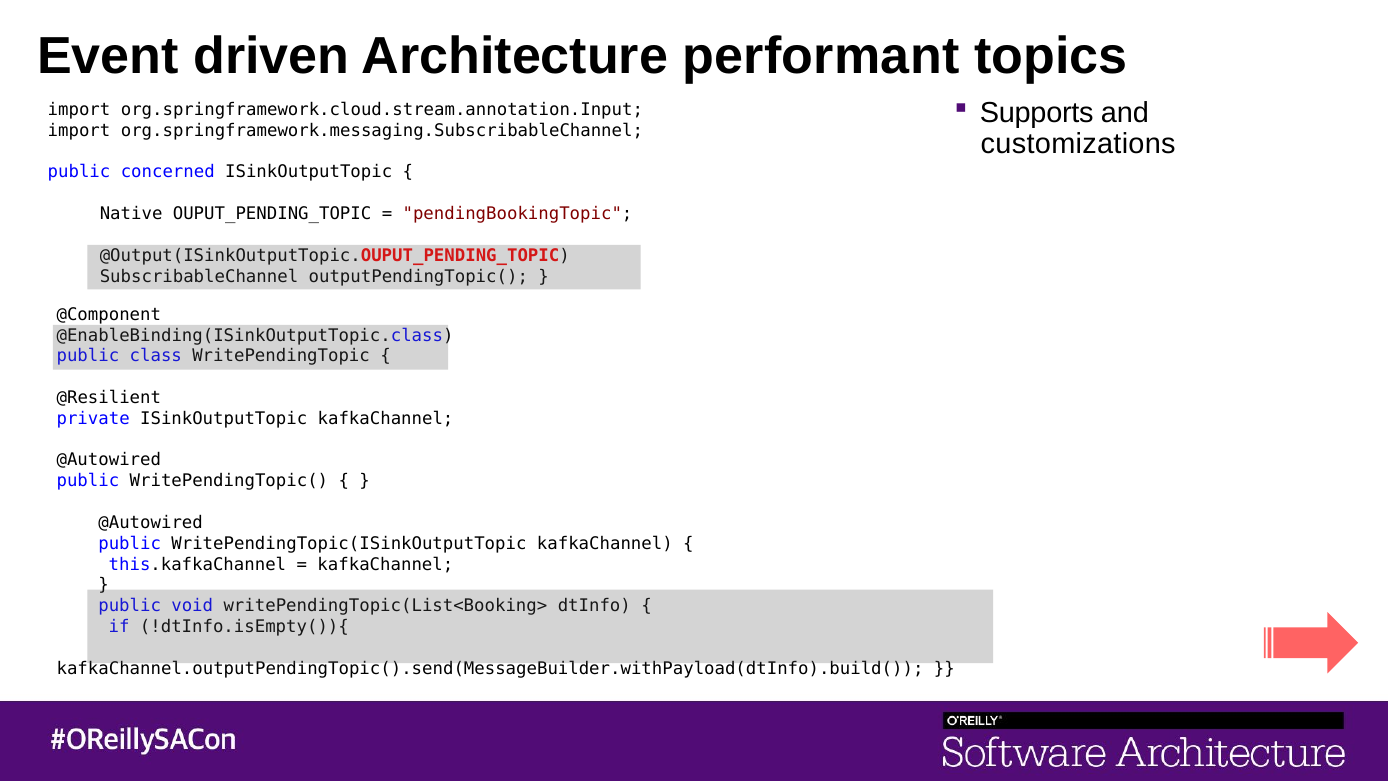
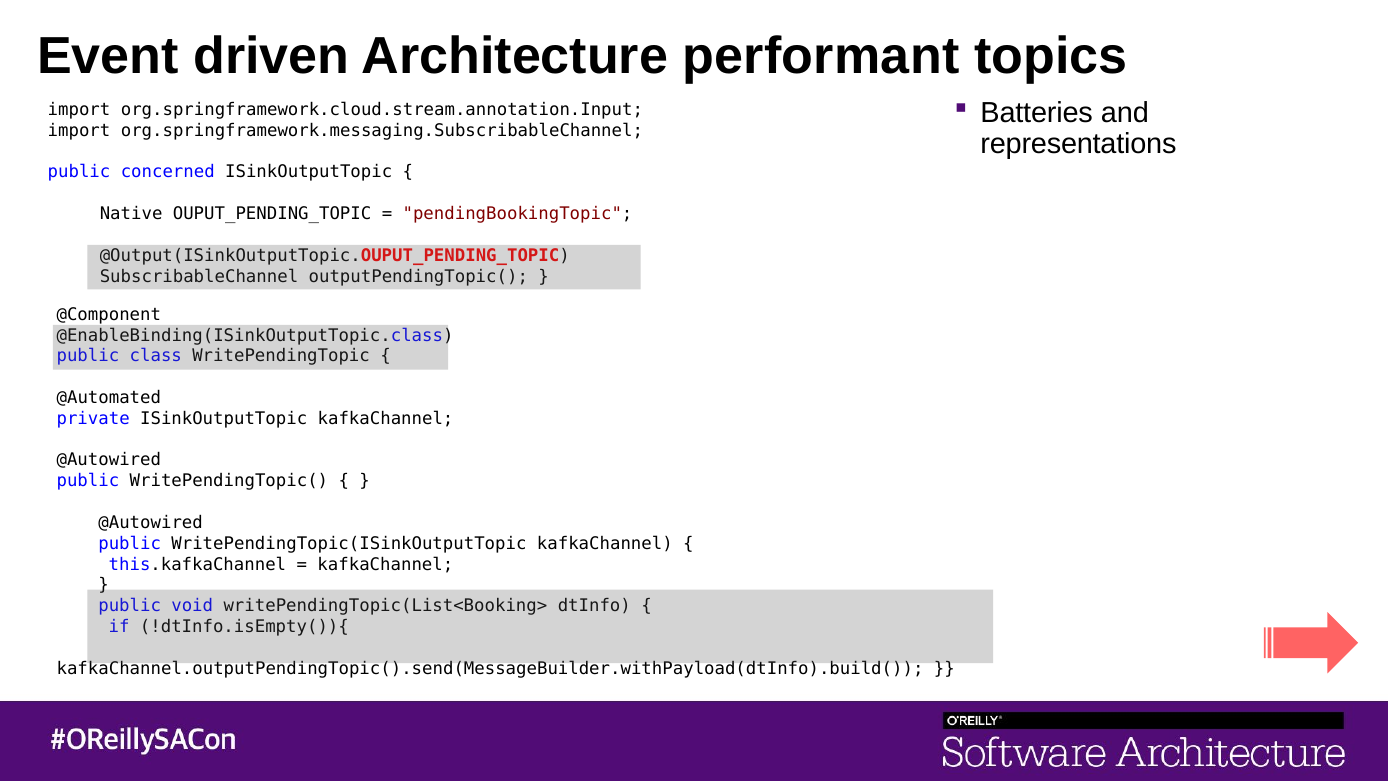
Supports: Supports -> Batteries
customizations: customizations -> representations
@Resilient: @Resilient -> @Automated
